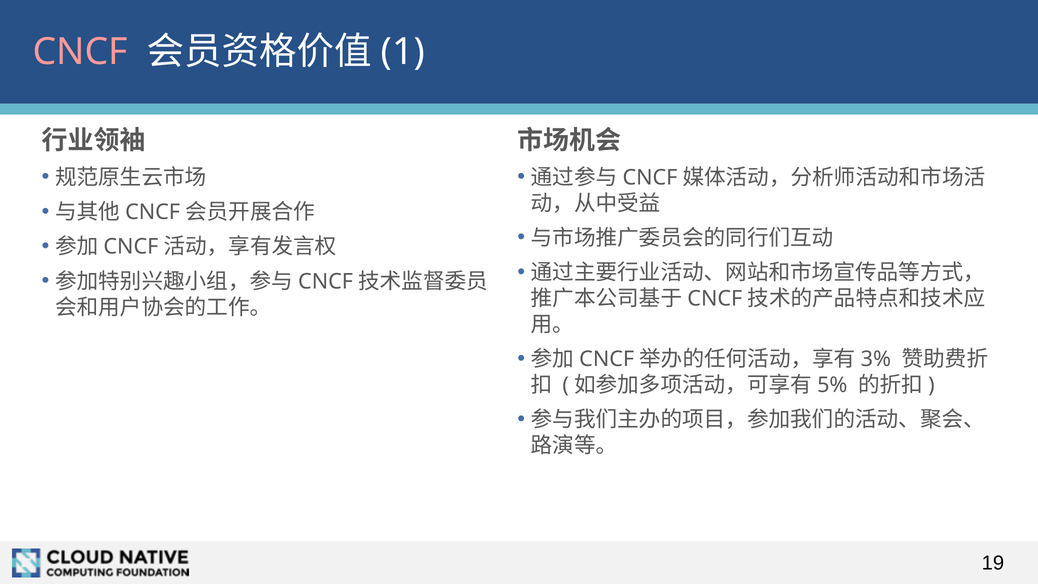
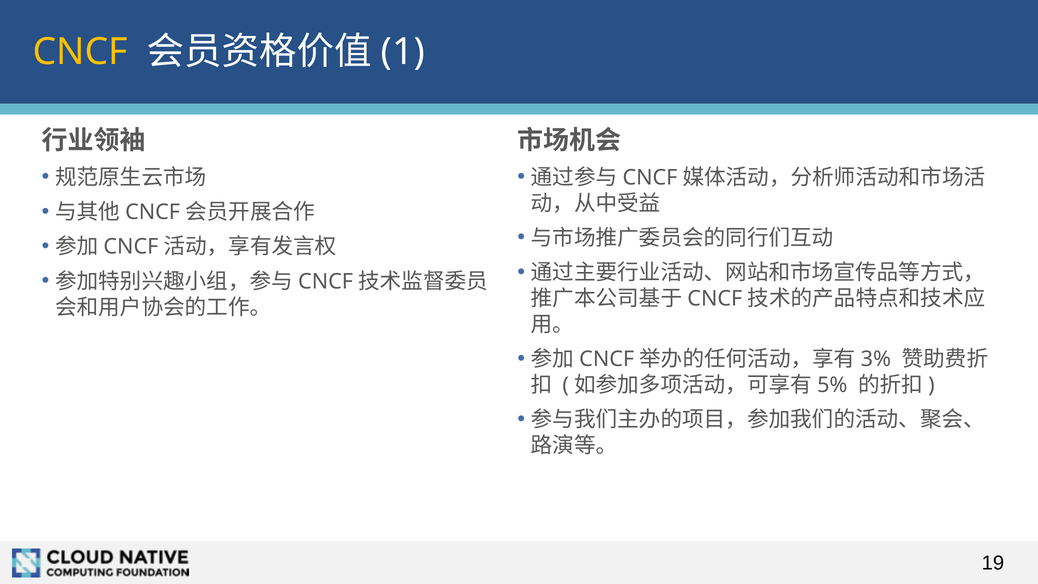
CNCF colour: pink -> yellow
